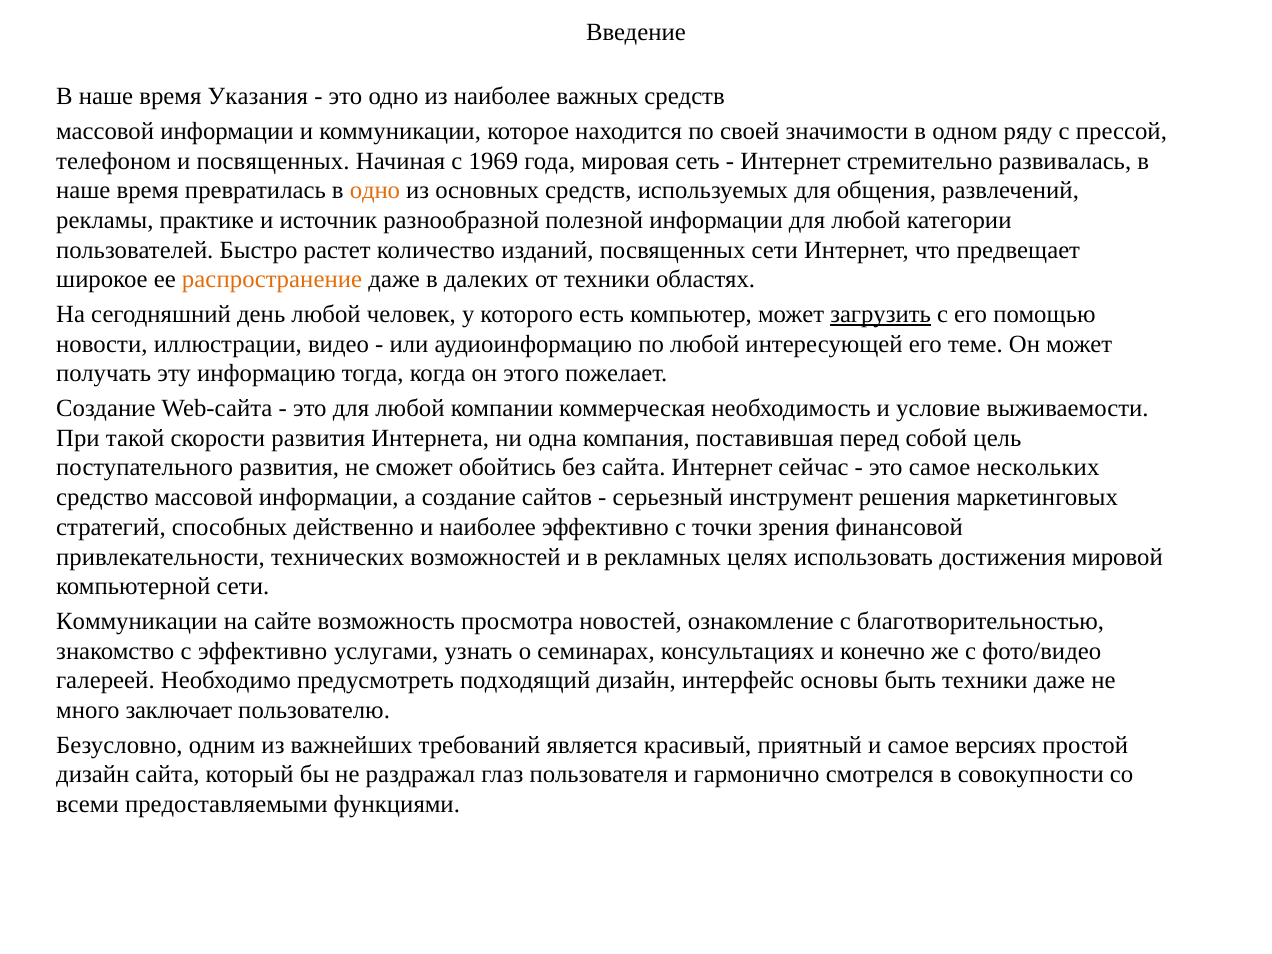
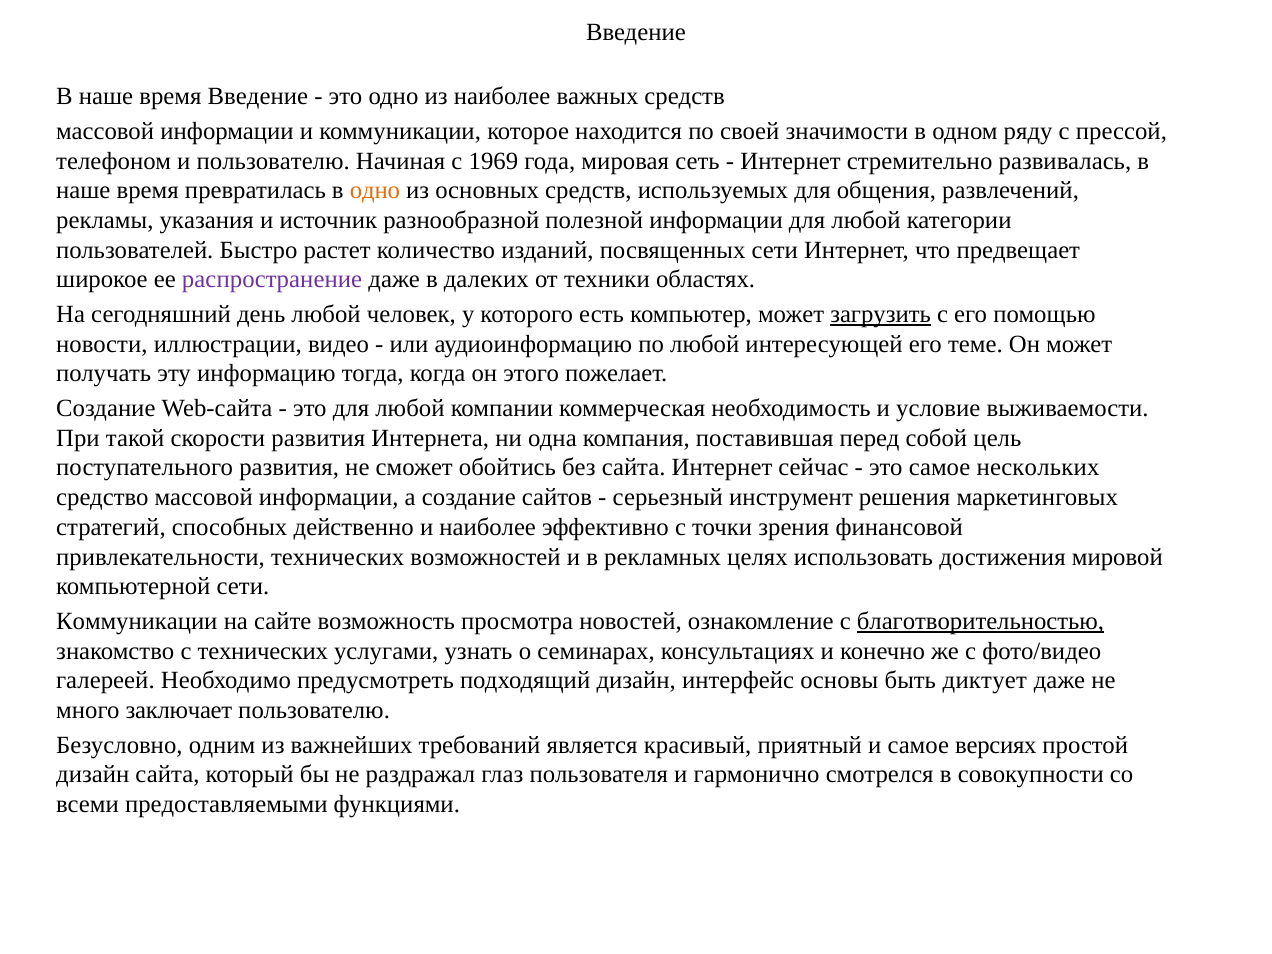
время Указания: Указания -> Введение
и посвященных: посвященных -> пользователю
практике: практике -> указания
распространение colour: orange -> purple
благотворительностью underline: none -> present
с эффективно: эффективно -> технических
быть техники: техники -> диктует
